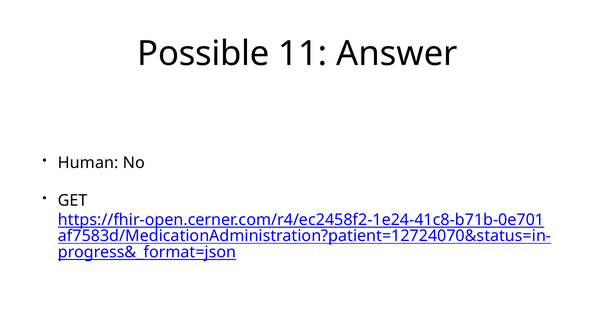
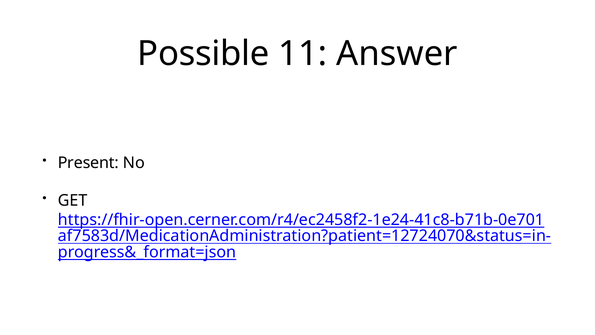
Human: Human -> Present
